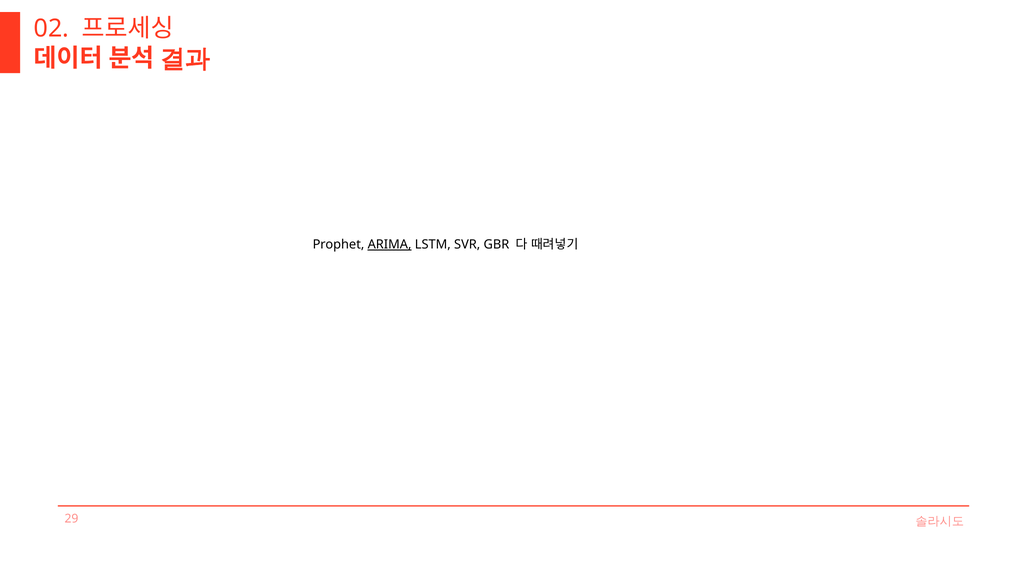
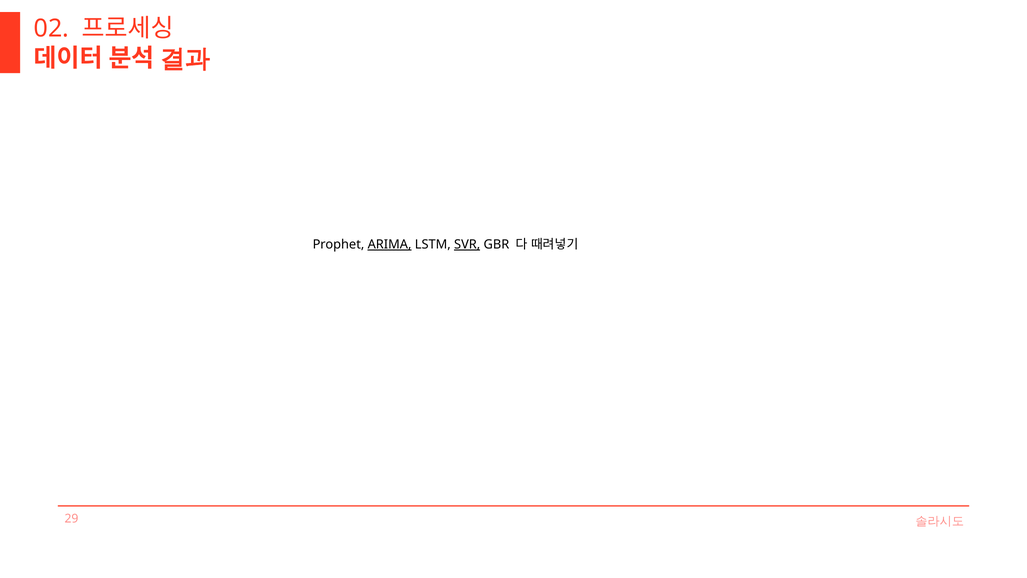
SVR underline: none -> present
